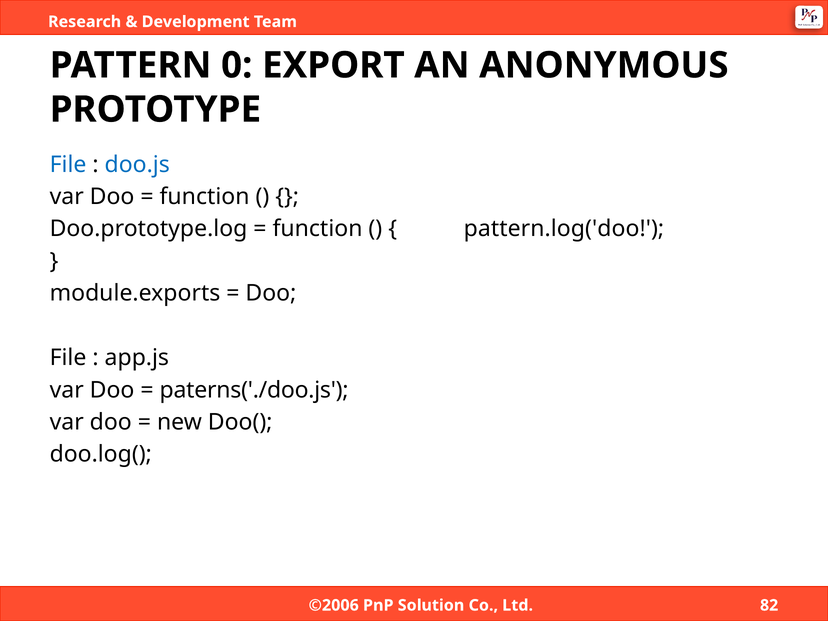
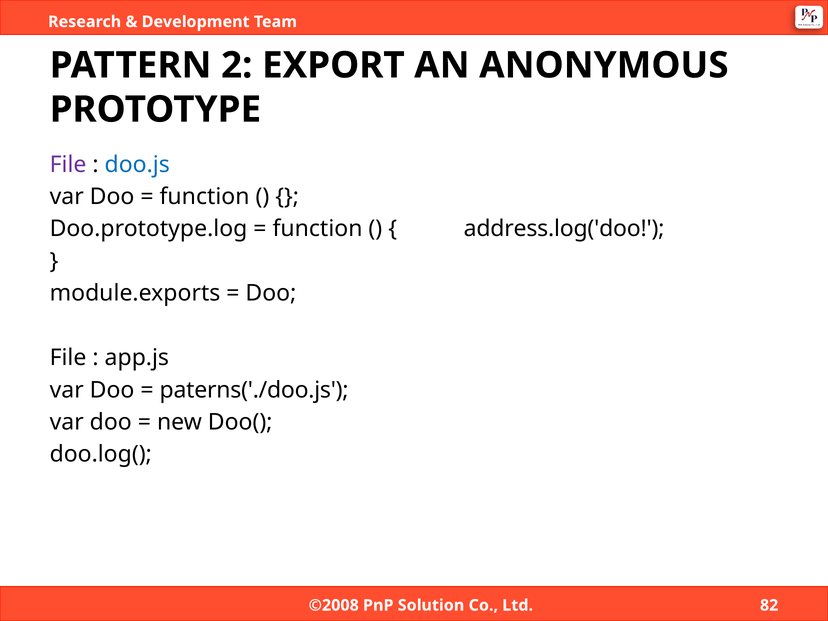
0: 0 -> 2
File at (68, 164) colour: blue -> purple
pattern.log('doo: pattern.log('doo -> address.log('doo
©2006: ©2006 -> ©2008
